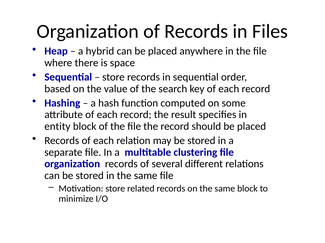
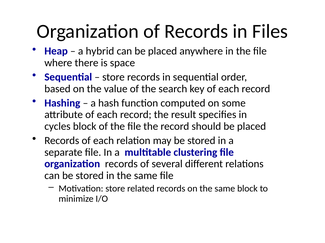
entity: entity -> cycles
